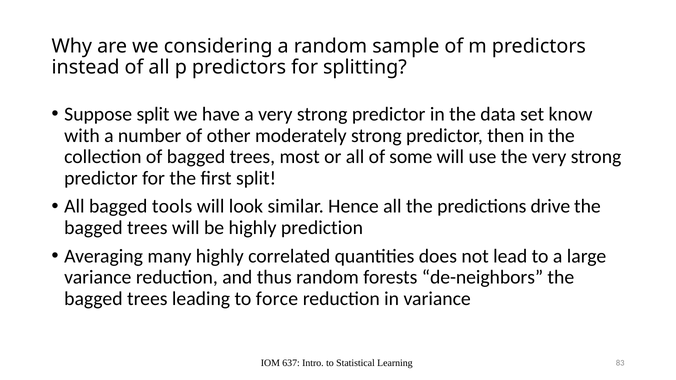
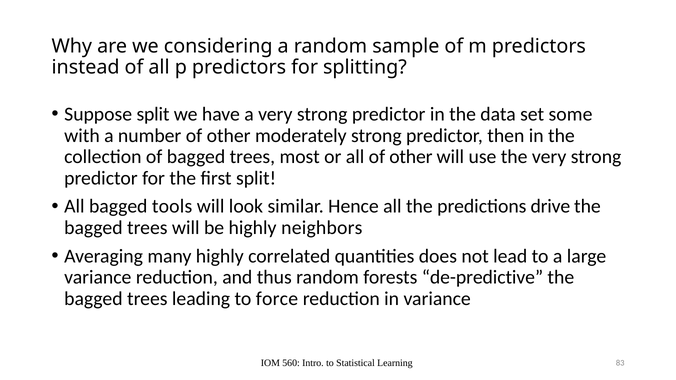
know: know -> some
all of some: some -> other
prediction: prediction -> neighbors
de-neighbors: de-neighbors -> de-predictive
637: 637 -> 560
